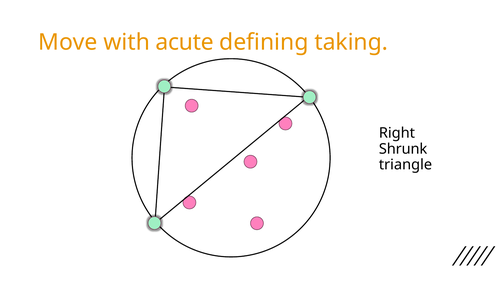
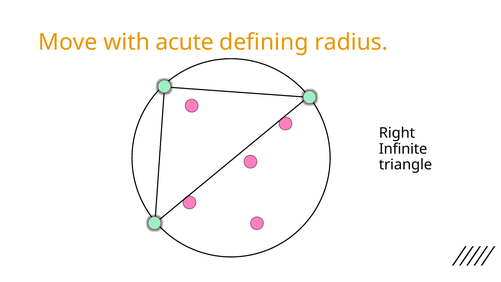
taking: taking -> radius
Shrunk: Shrunk -> Infinite
